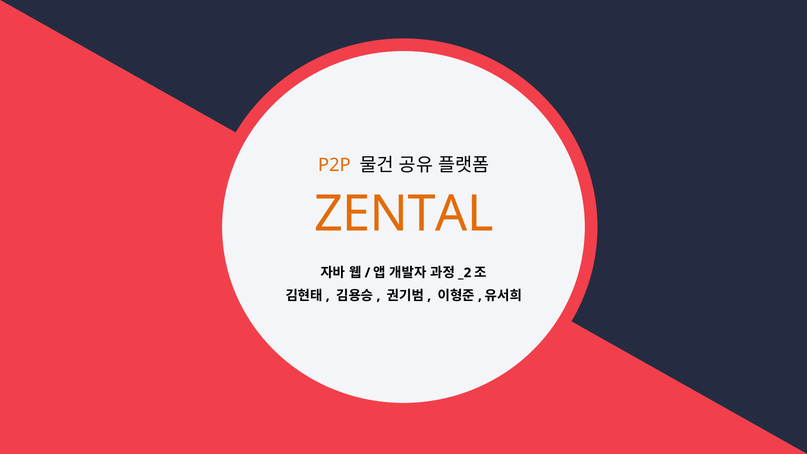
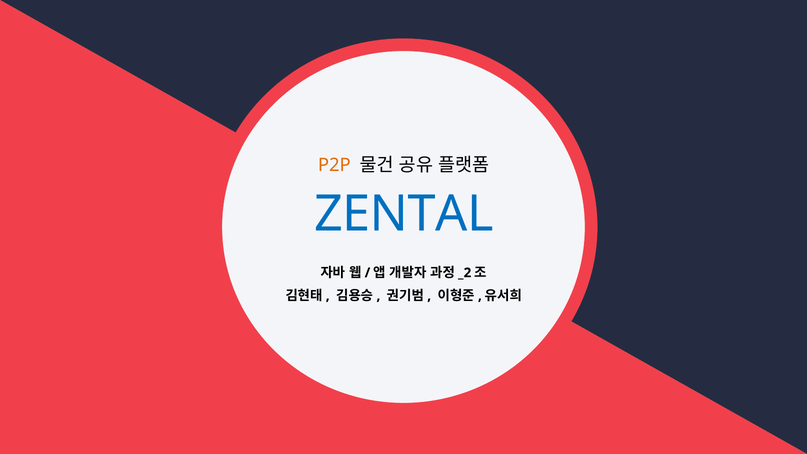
ZENTAL colour: orange -> blue
